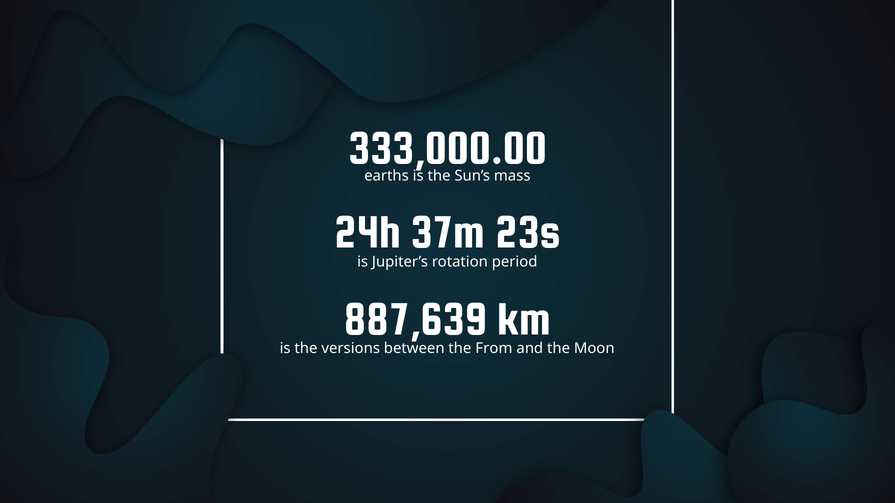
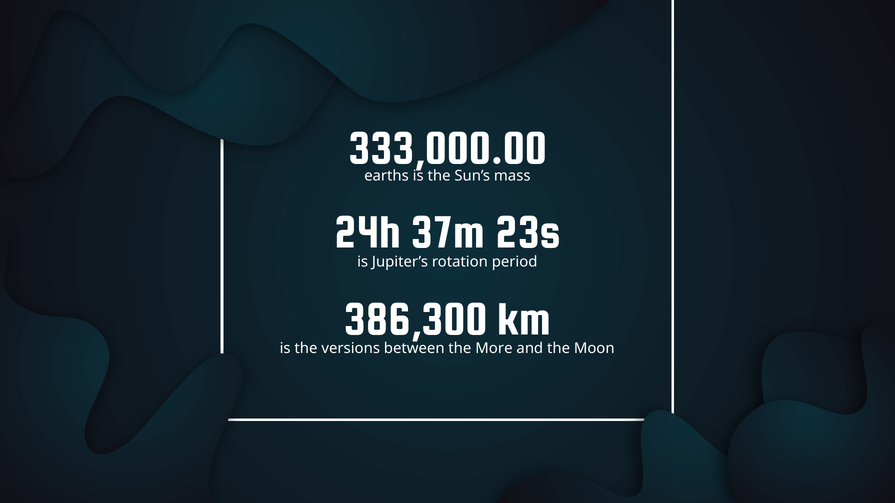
887,639: 887,639 -> 386,300
From: From -> More
